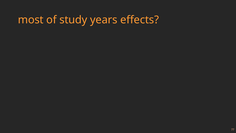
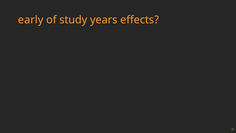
most: most -> early
